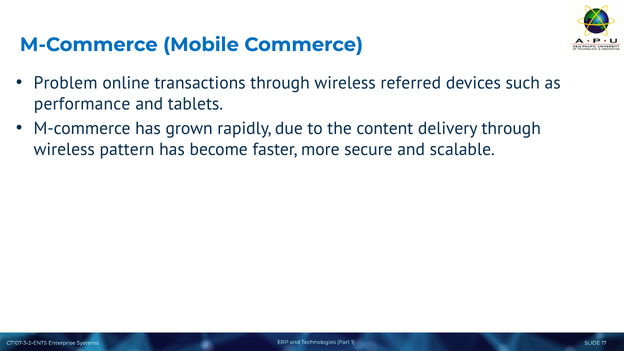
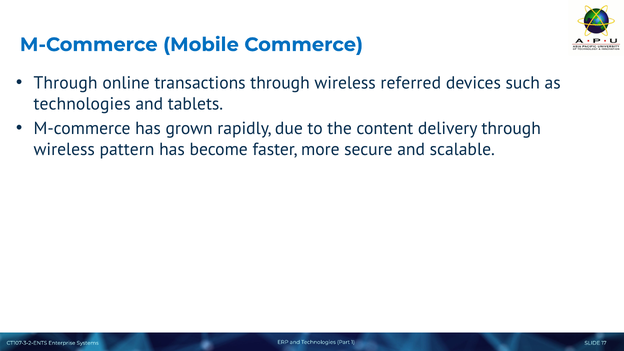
Problem at (66, 83): Problem -> Through
performance at (82, 104): performance -> technologies
